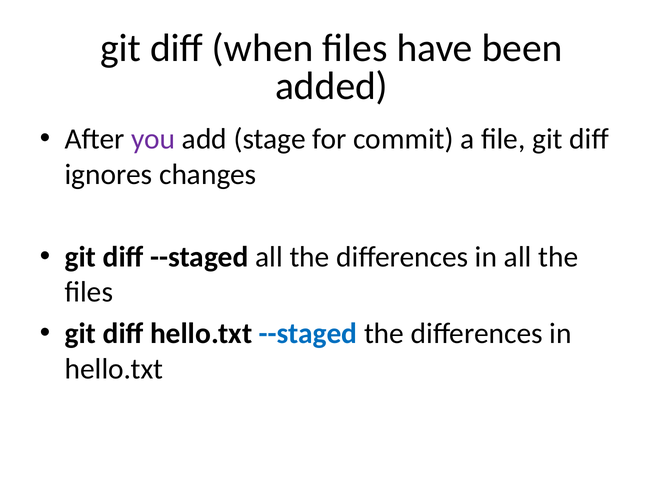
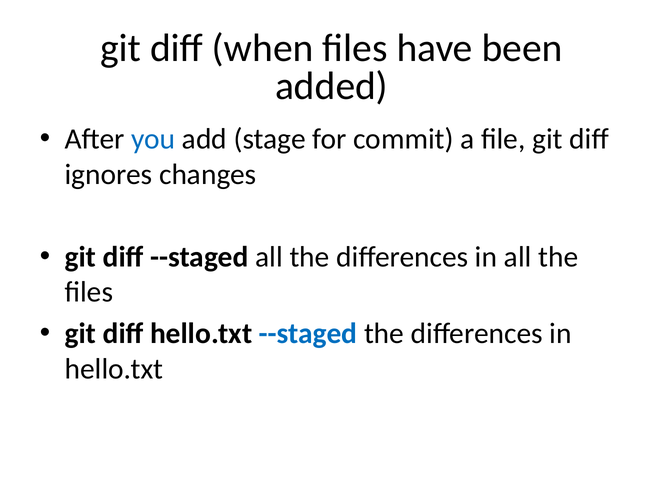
you colour: purple -> blue
